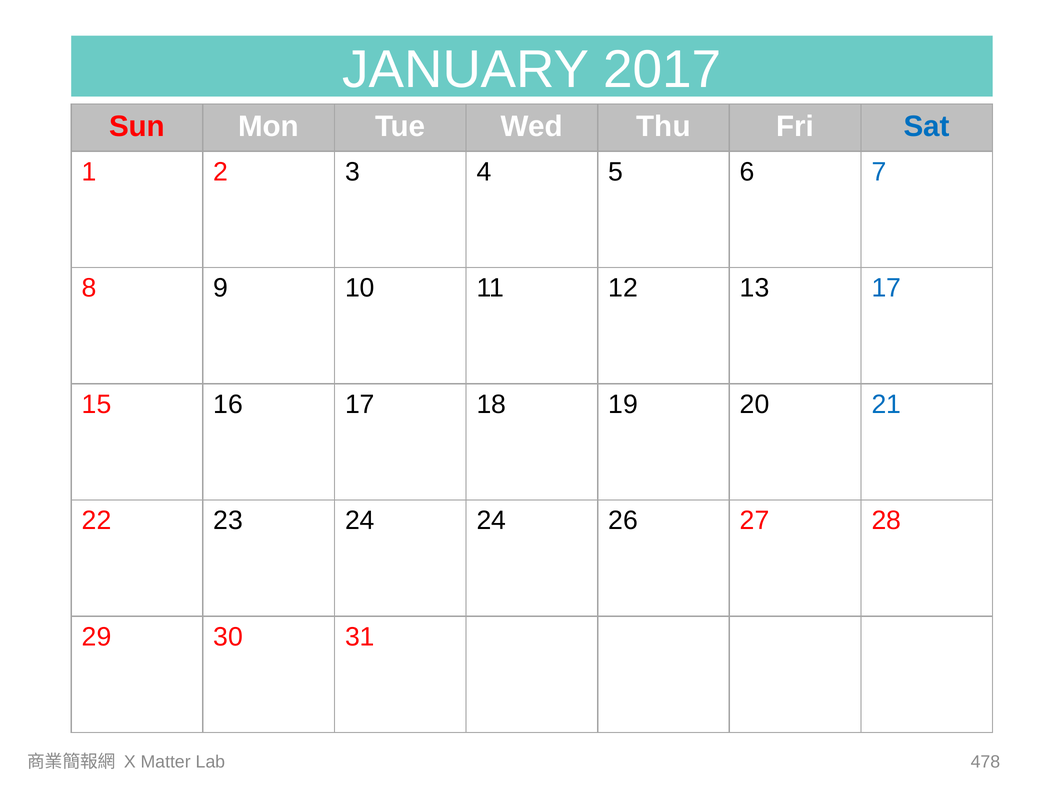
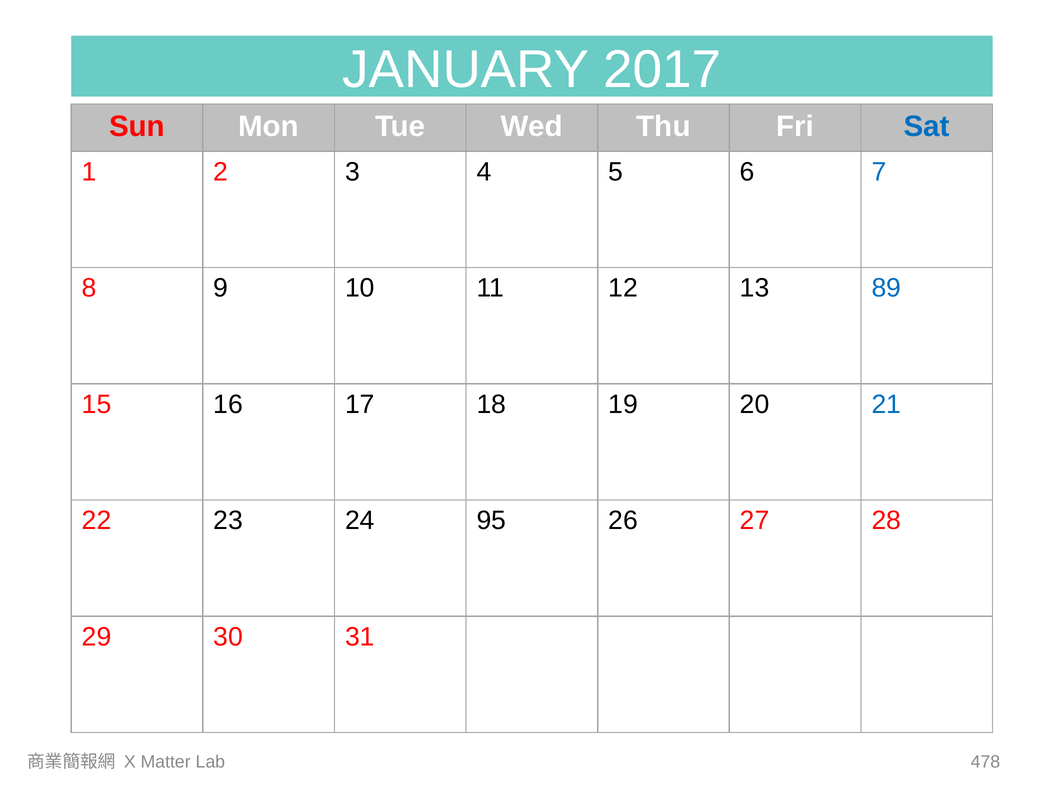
13 17: 17 -> 89
24 24: 24 -> 95
